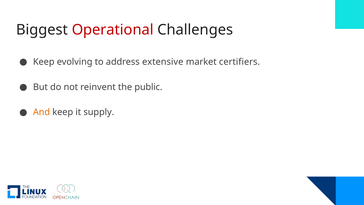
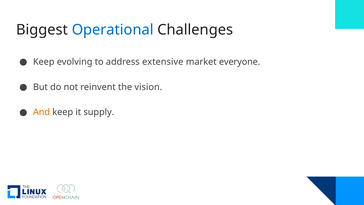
Operational colour: red -> blue
certifiers: certifiers -> everyone
public: public -> vision
